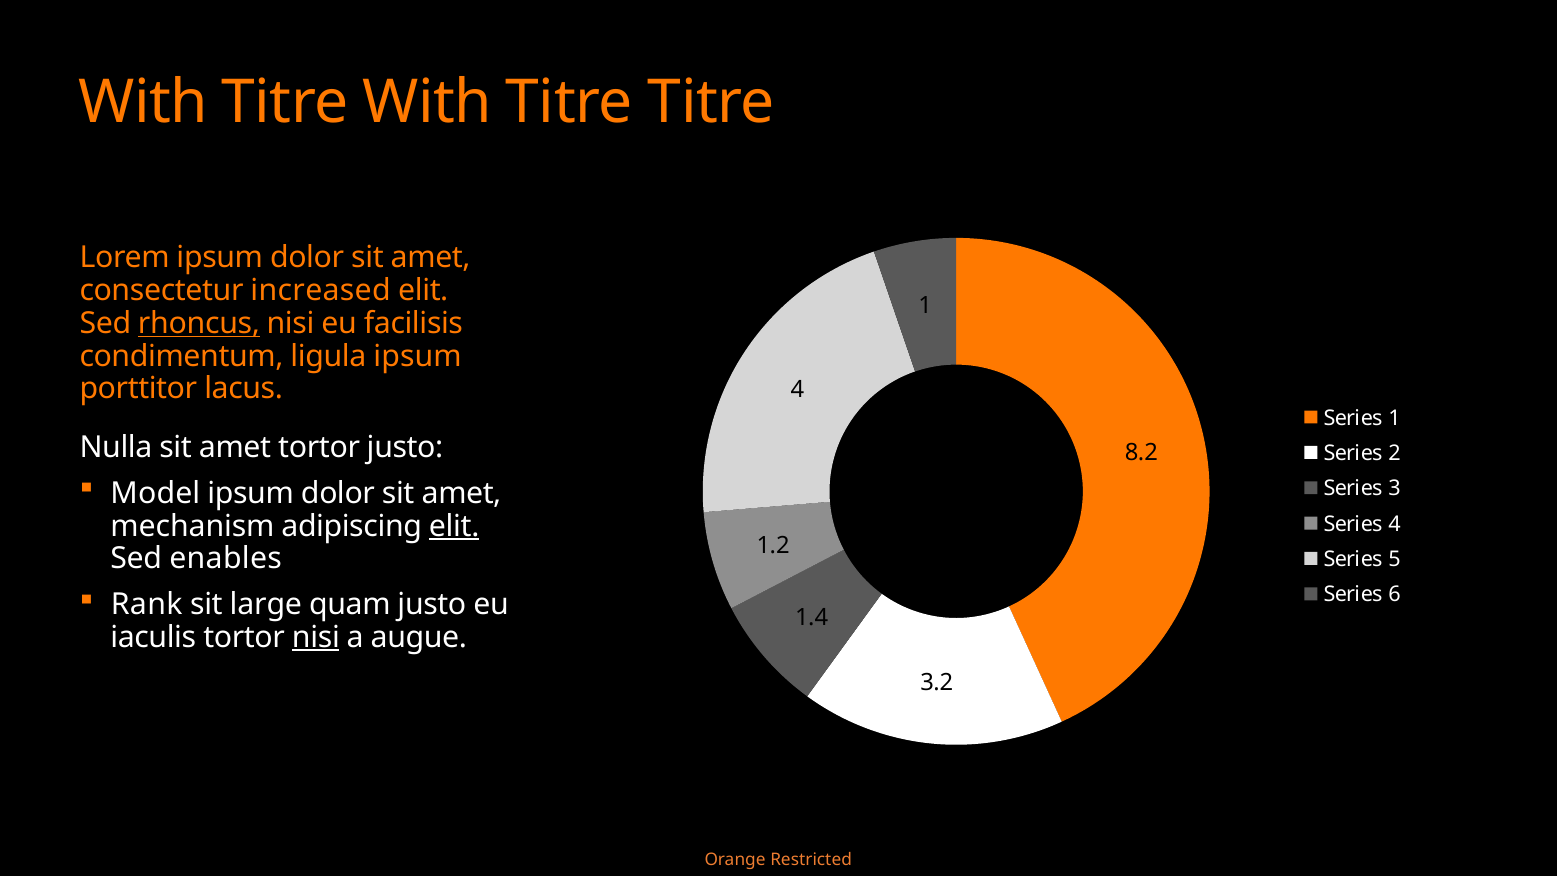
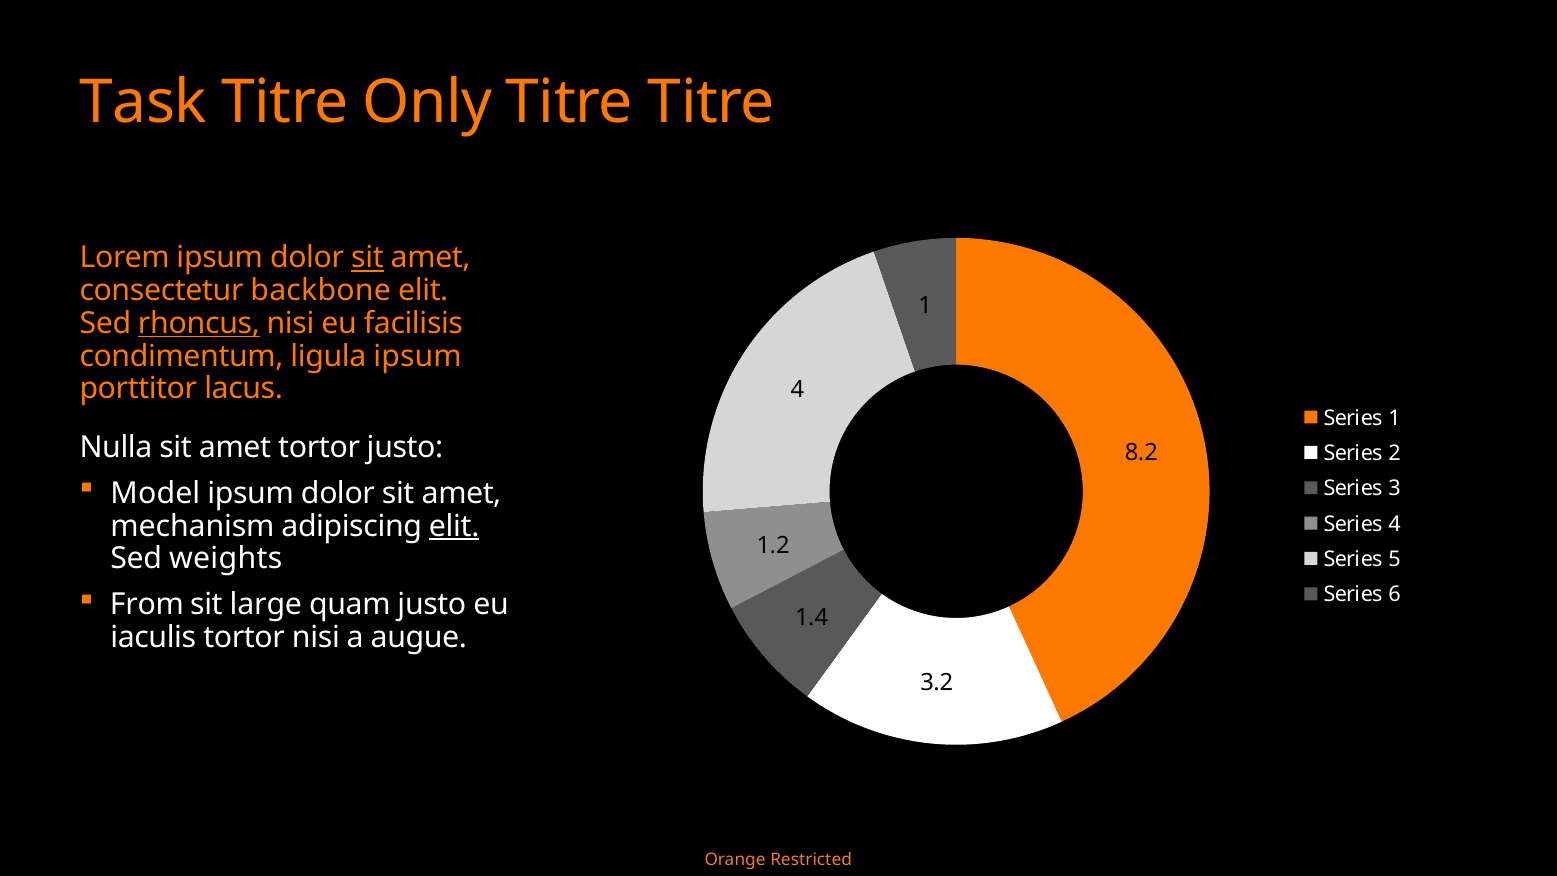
With at (144, 102): With -> Task
Titre With: With -> Only
sit at (367, 258) underline: none -> present
increased: increased -> backbone
enables: enables -> weights
Rank: Rank -> From
nisi at (316, 637) underline: present -> none
